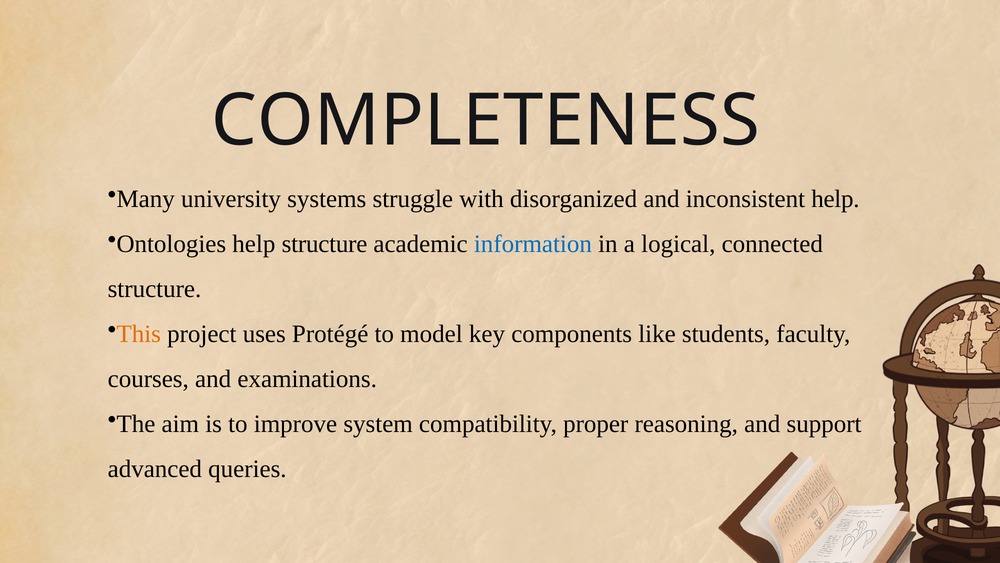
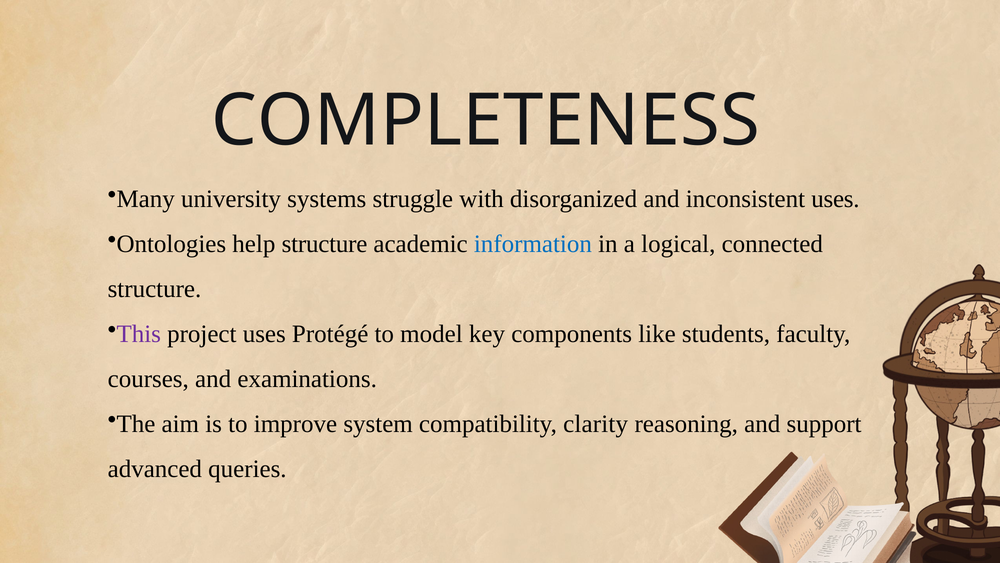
inconsistent help: help -> uses
This colour: orange -> purple
proper: proper -> clarity
